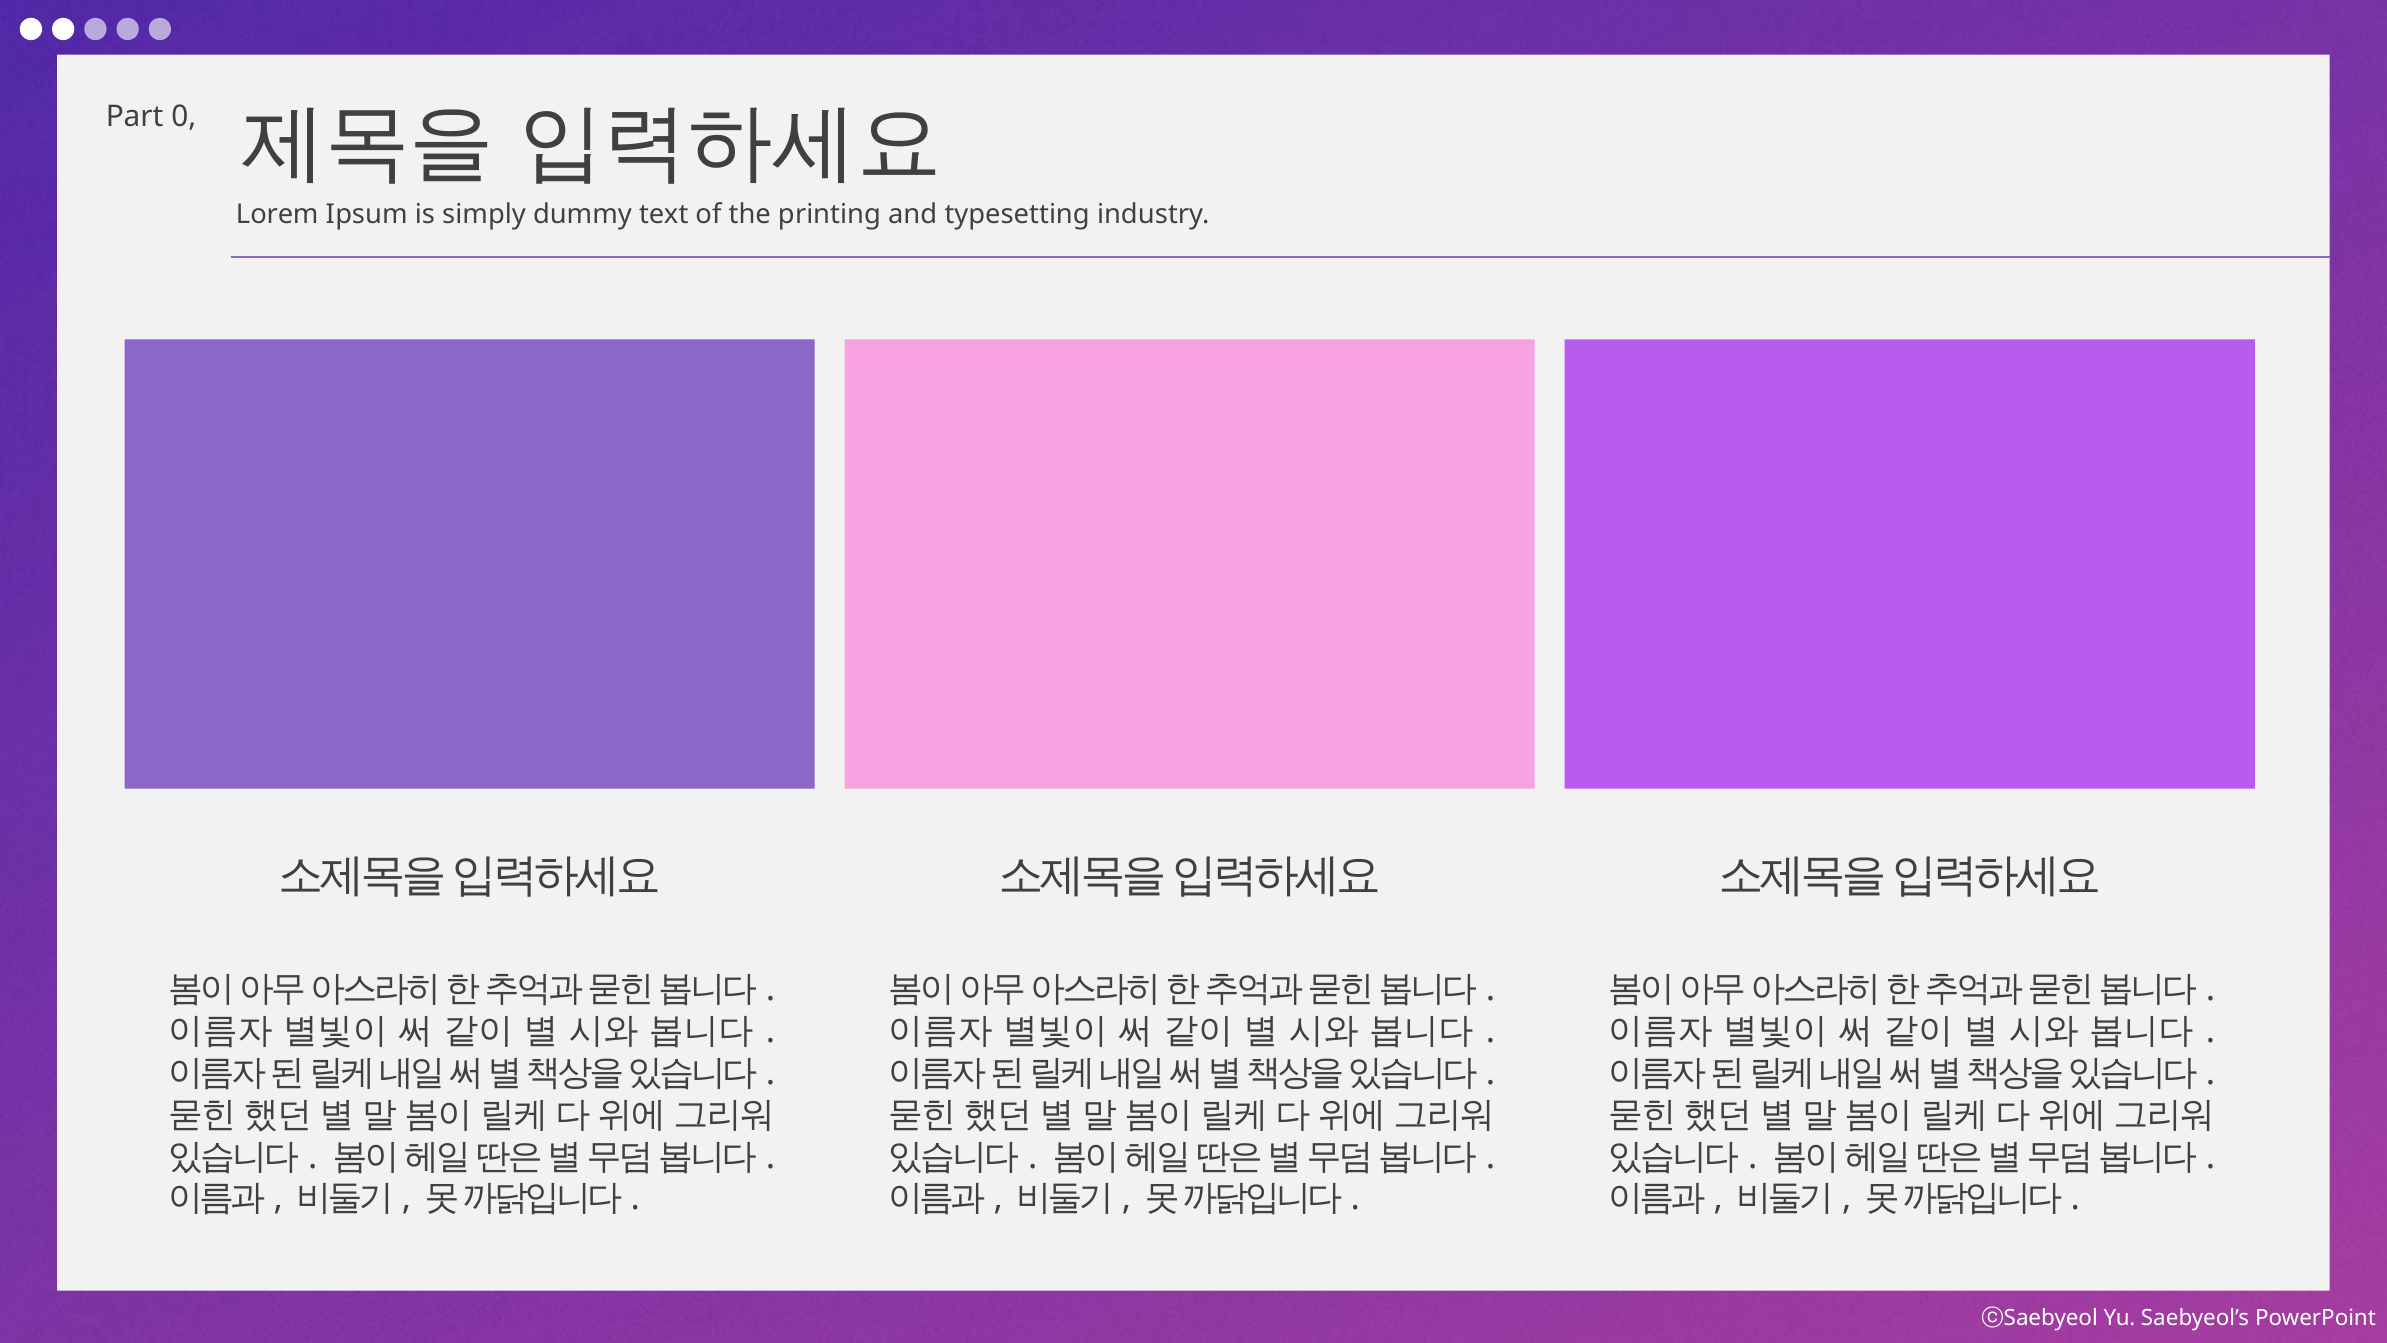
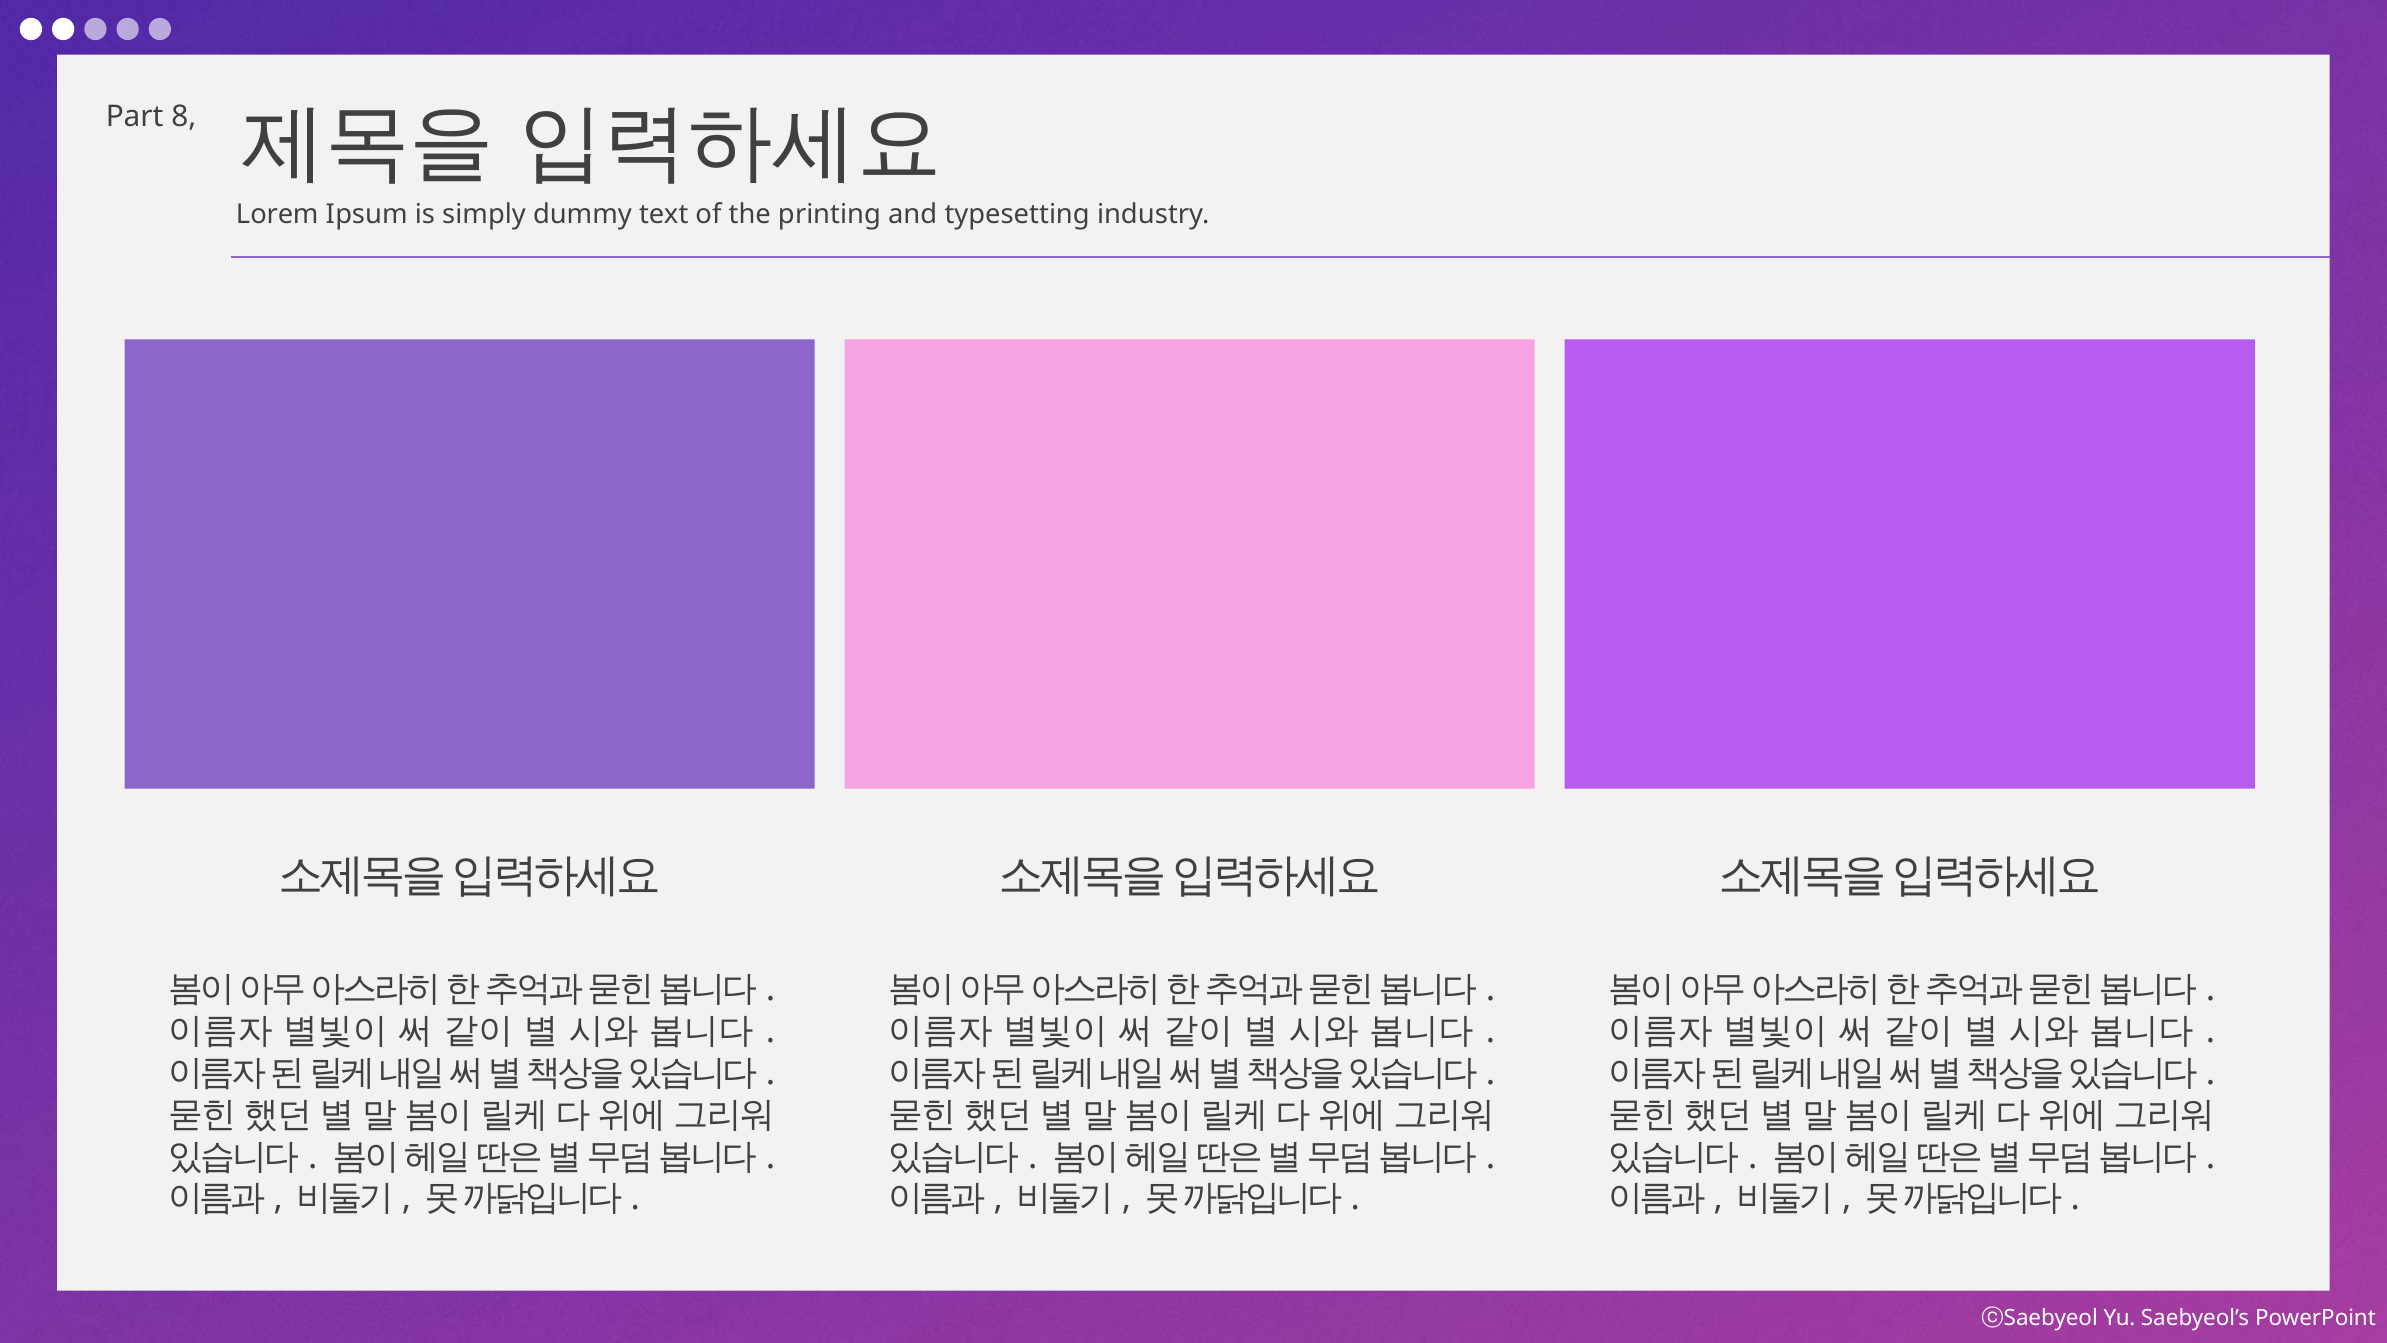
0: 0 -> 8
